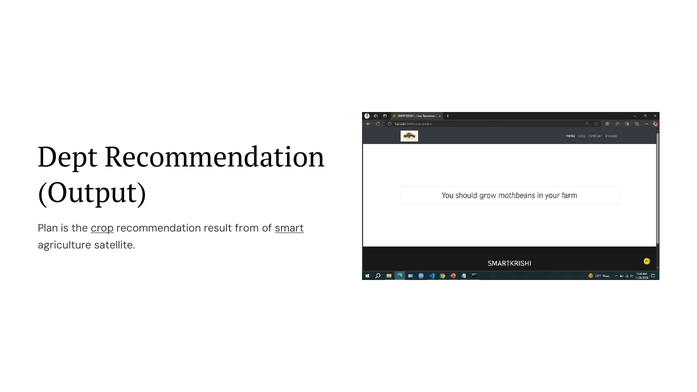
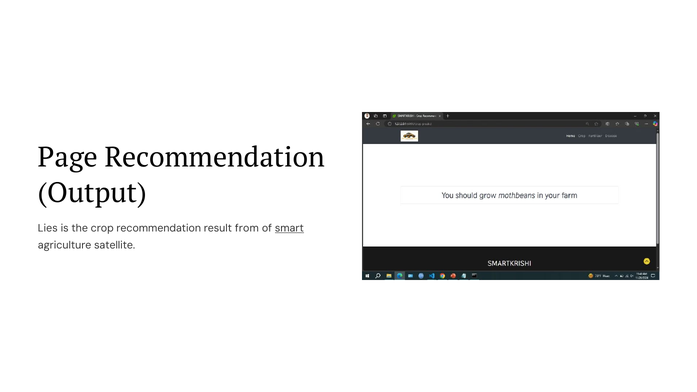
Dept: Dept -> Page
Plan: Plan -> Lies
crop underline: present -> none
